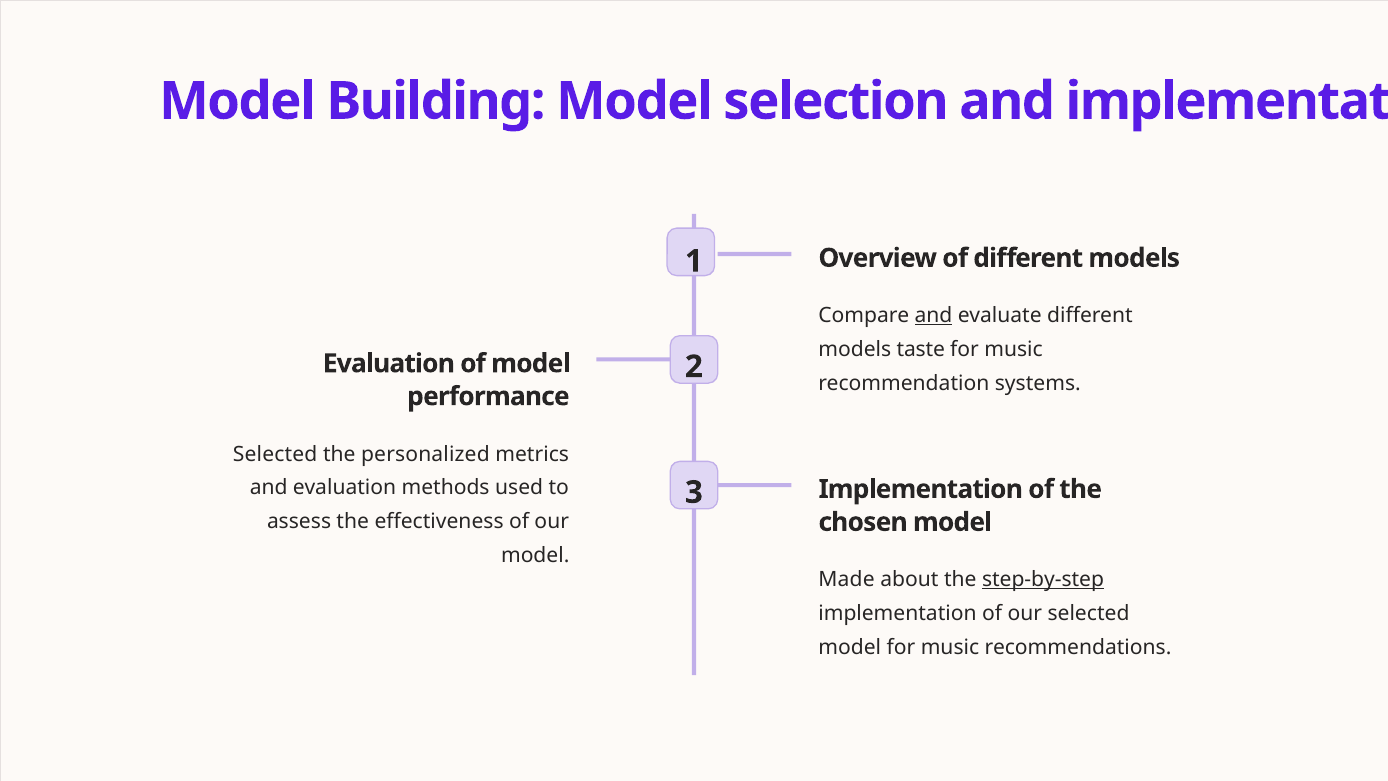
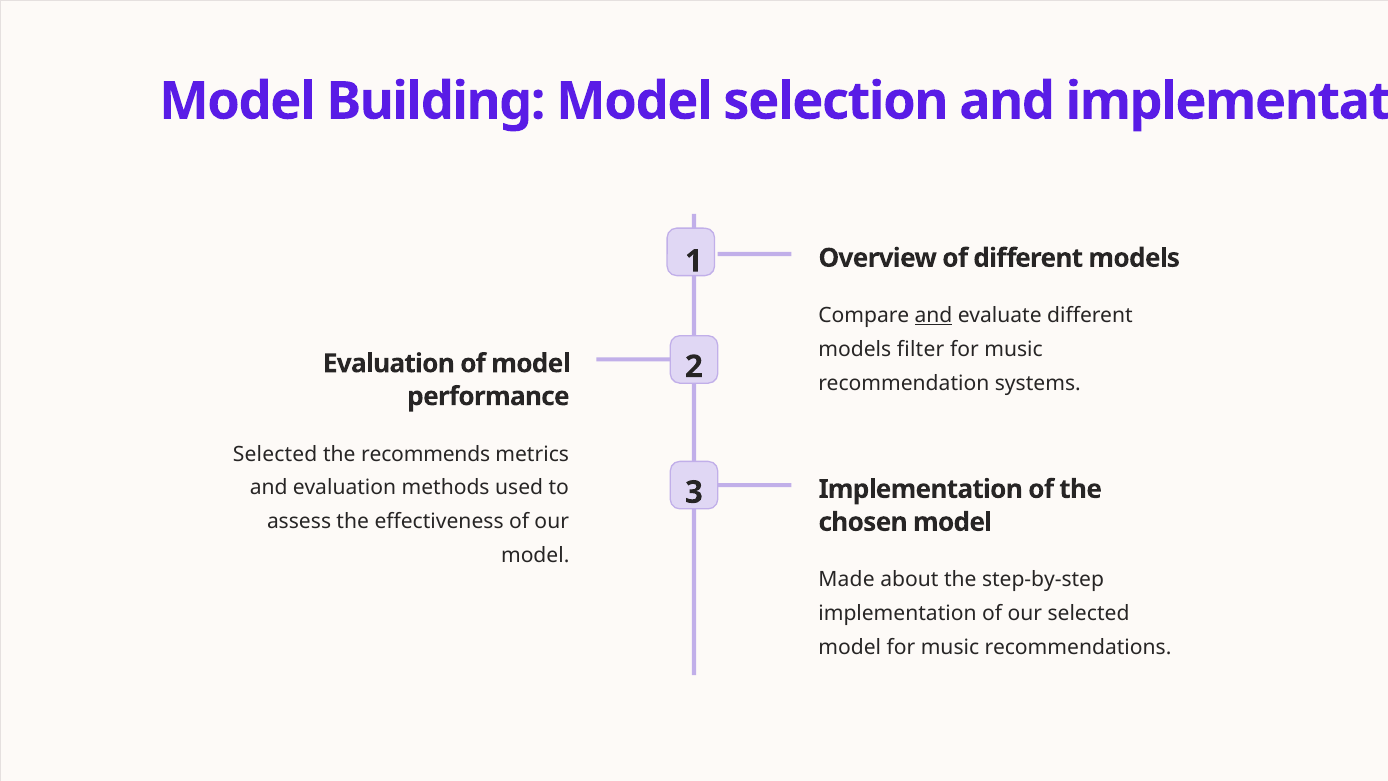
taste: taste -> filter
personalized: personalized -> recommends
step-by-step underline: present -> none
